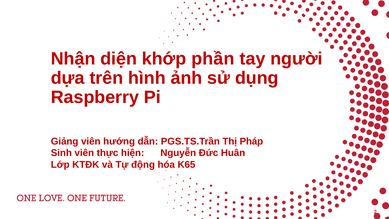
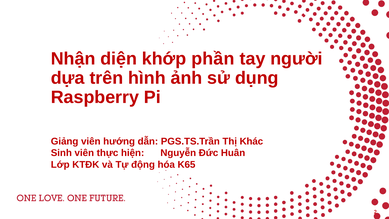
Pháp: Pháp -> Khác
